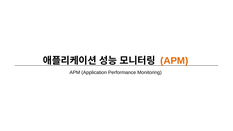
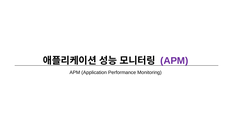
APM at (174, 61) colour: orange -> purple
